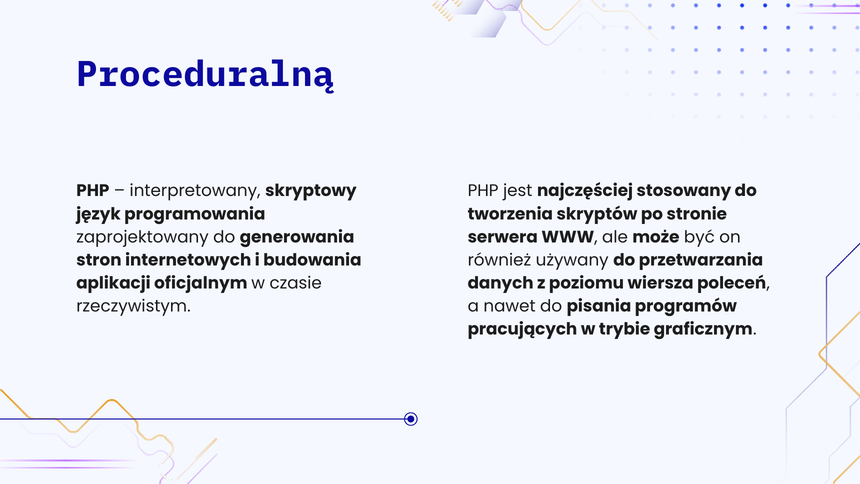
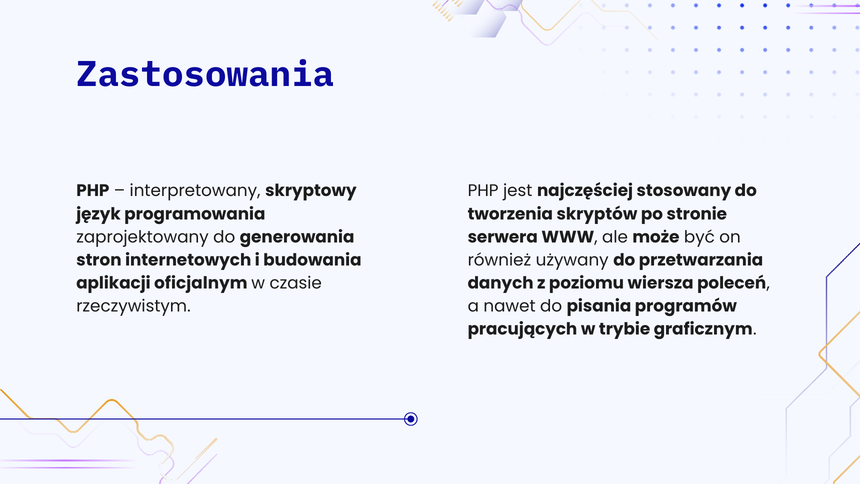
Proceduralną: Proceduralną -> Zastosowania
